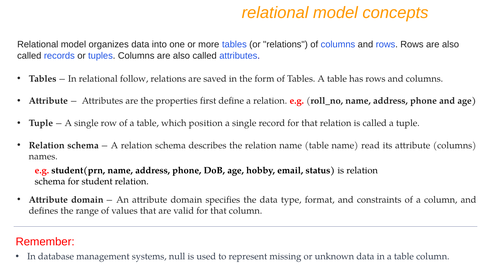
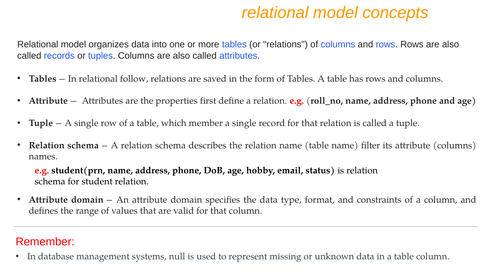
position: position -> member
read: read -> filter
